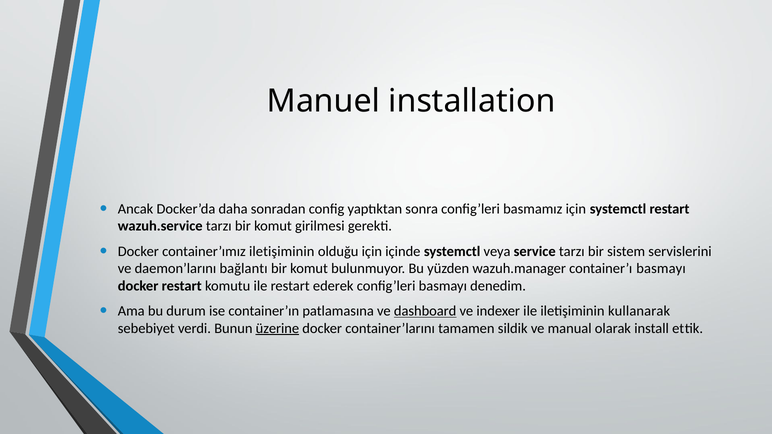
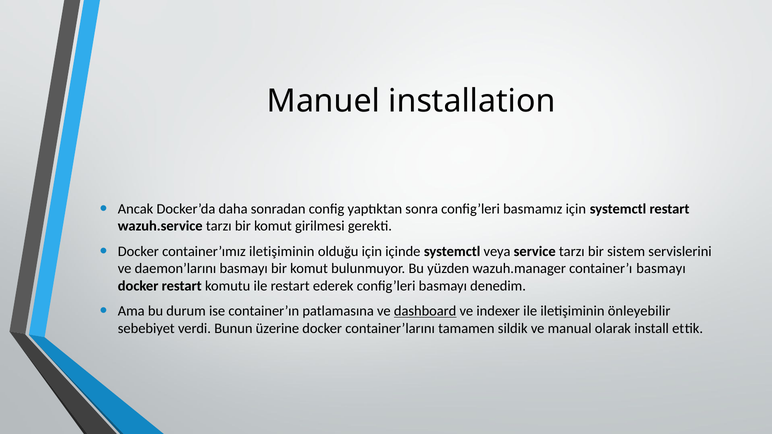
daemon’larını bağlantı: bağlantı -> basmayı
kullanarak: kullanarak -> önleyebilir
üzerine underline: present -> none
